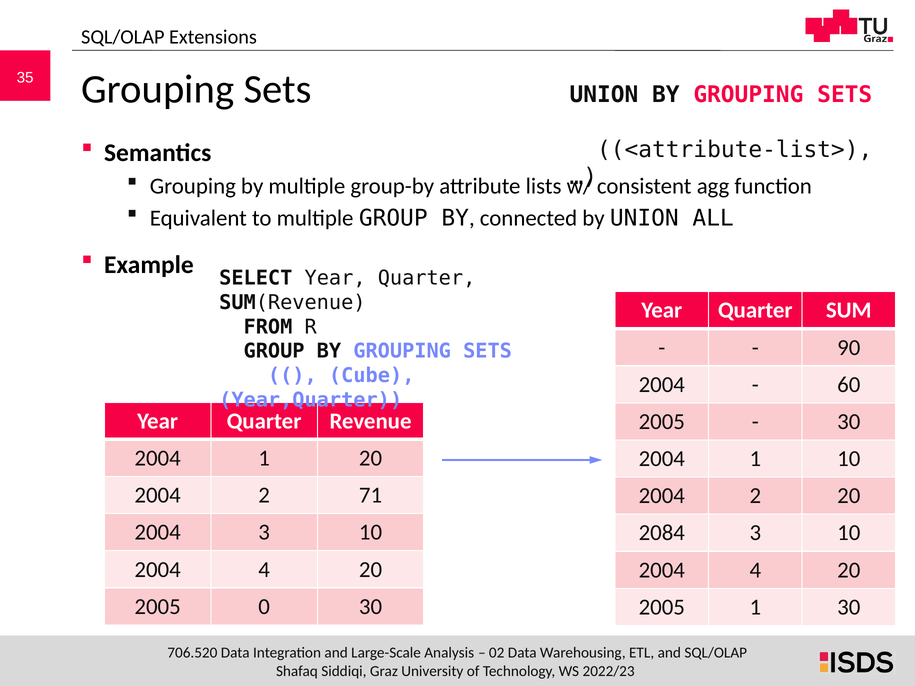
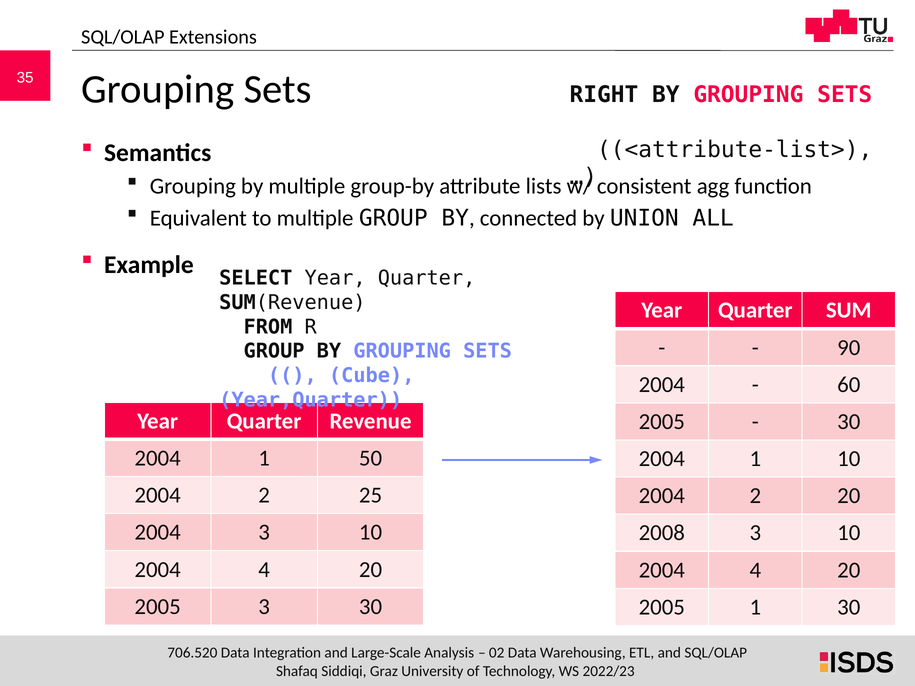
UNION at (604, 95): UNION -> RIGHT
1 20: 20 -> 50
71: 71 -> 25
2084: 2084 -> 2008
2005 0: 0 -> 3
